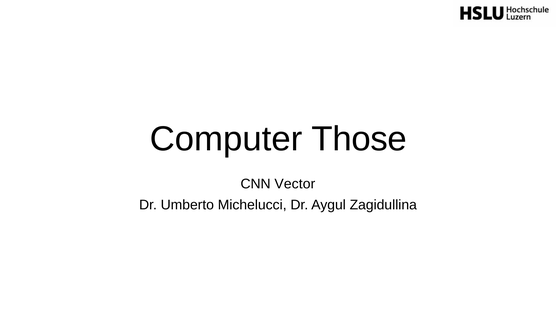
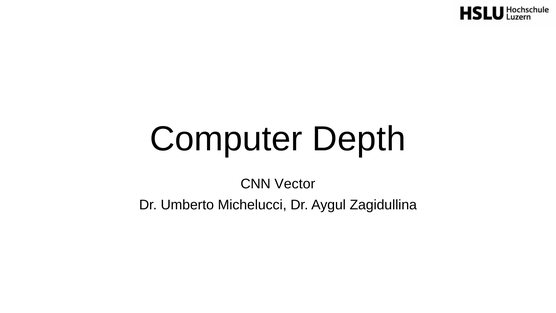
Those: Those -> Depth
